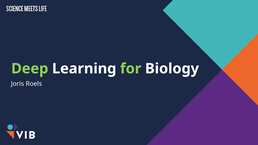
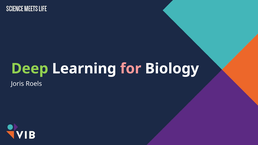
for colour: light green -> pink
